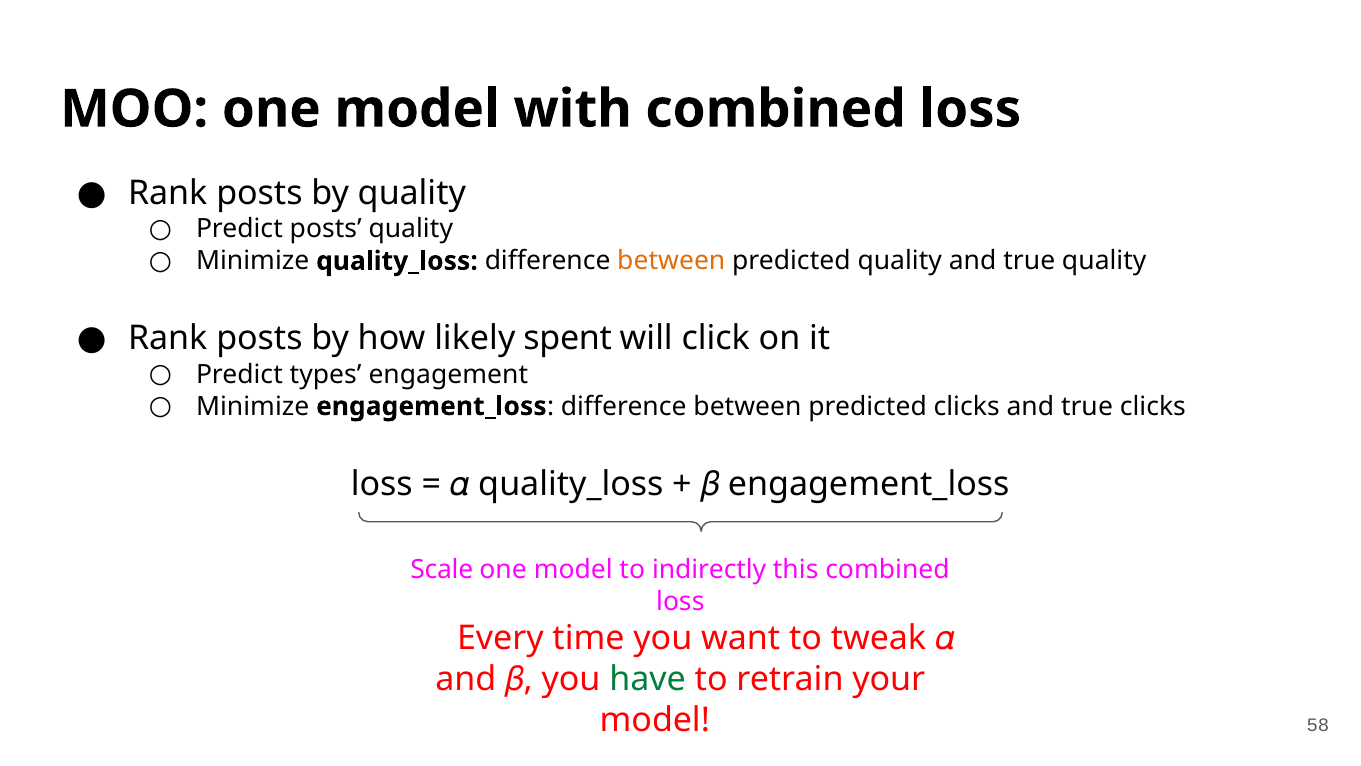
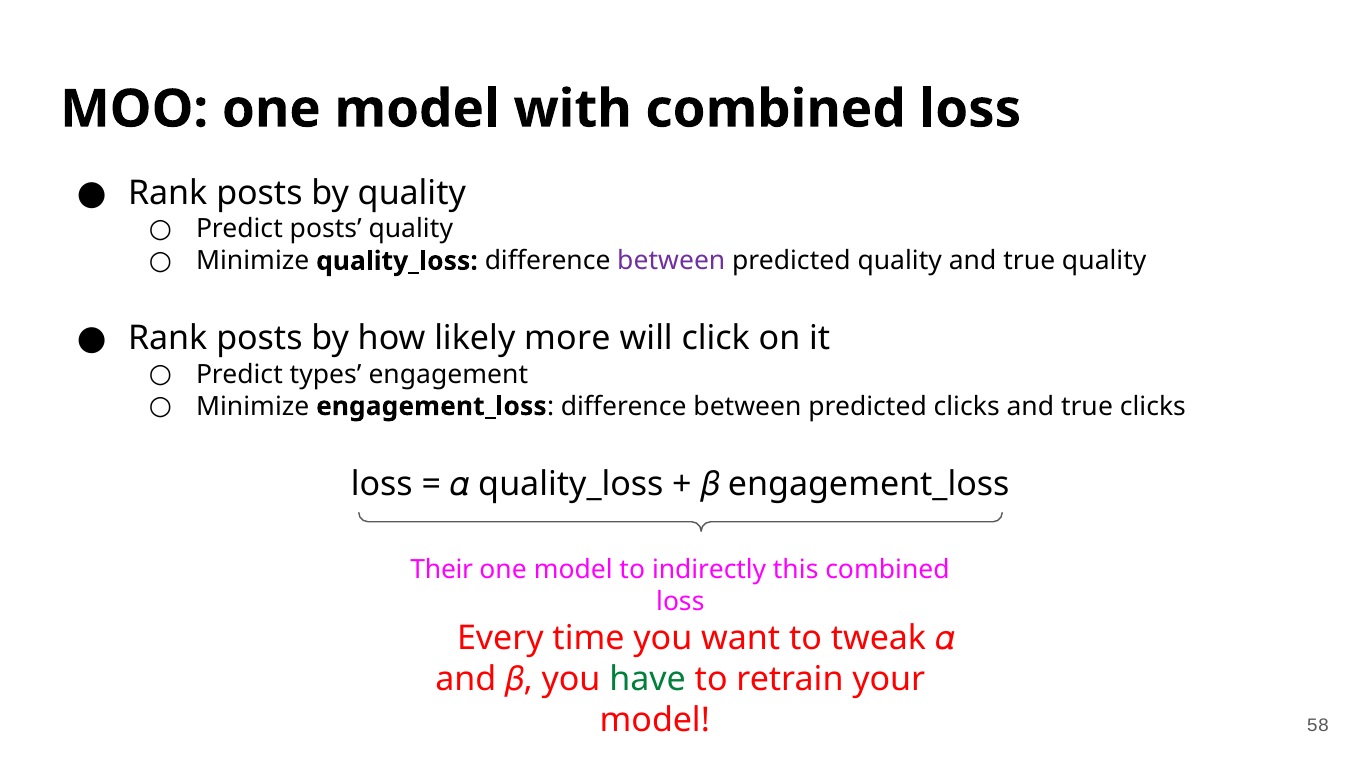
between at (671, 261) colour: orange -> purple
spent: spent -> more
Scale: Scale -> Their
